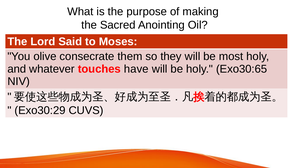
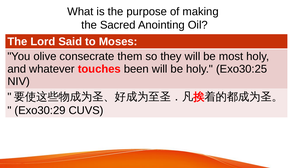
have: have -> been
Exo30:65: Exo30:65 -> Exo30:25
